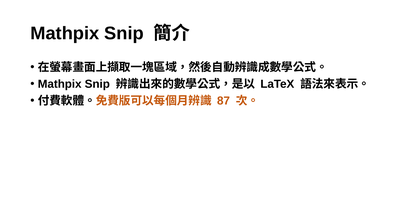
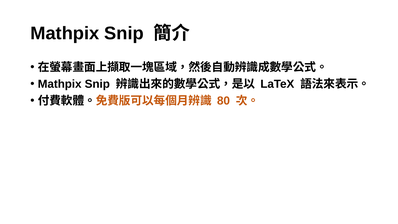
87: 87 -> 80
